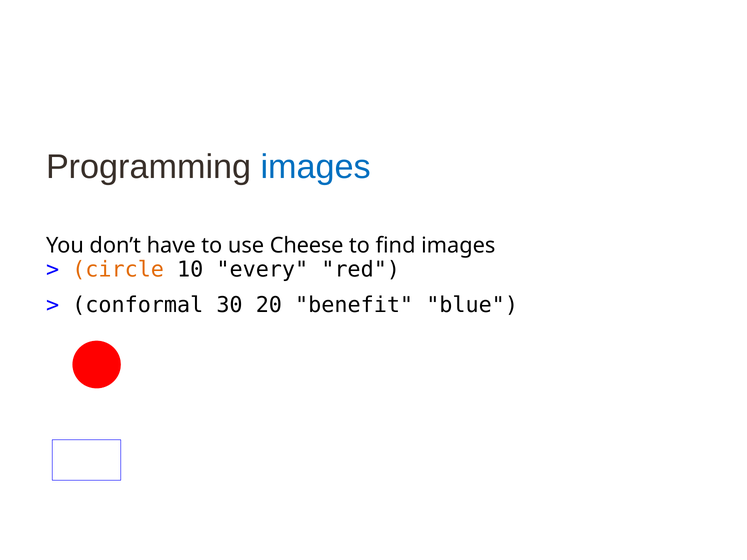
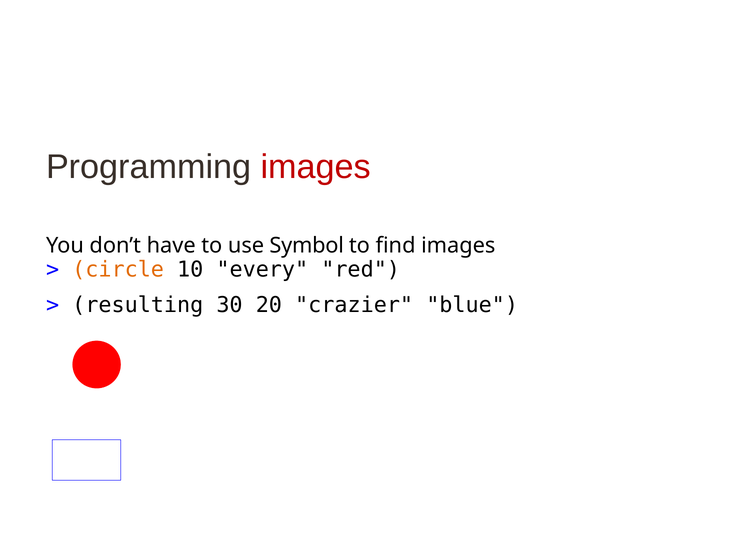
images at (316, 167) colour: blue -> red
Cheese: Cheese -> Symbol
conformal: conformal -> resulting
benefit: benefit -> crazier
